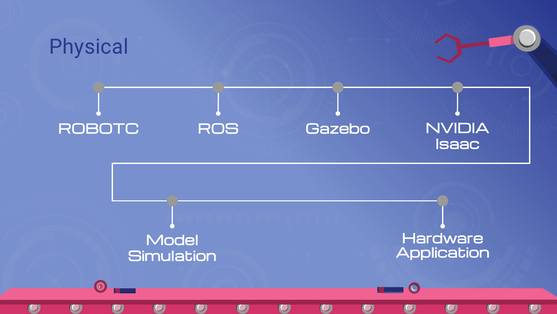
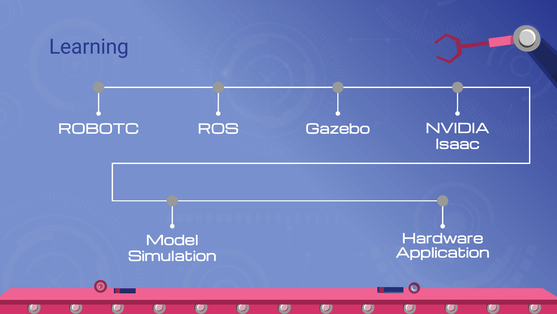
Physical: Physical -> Learning
